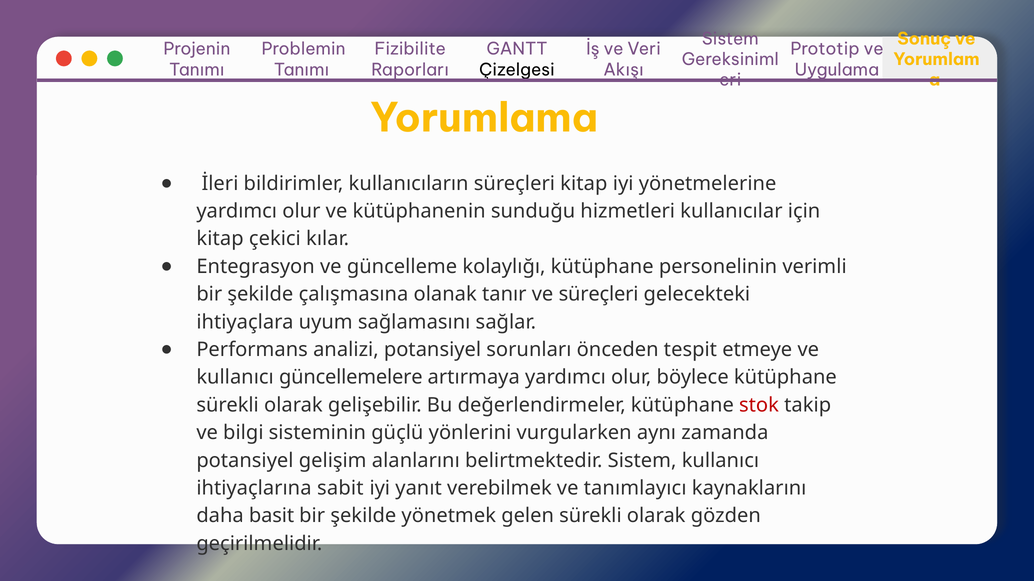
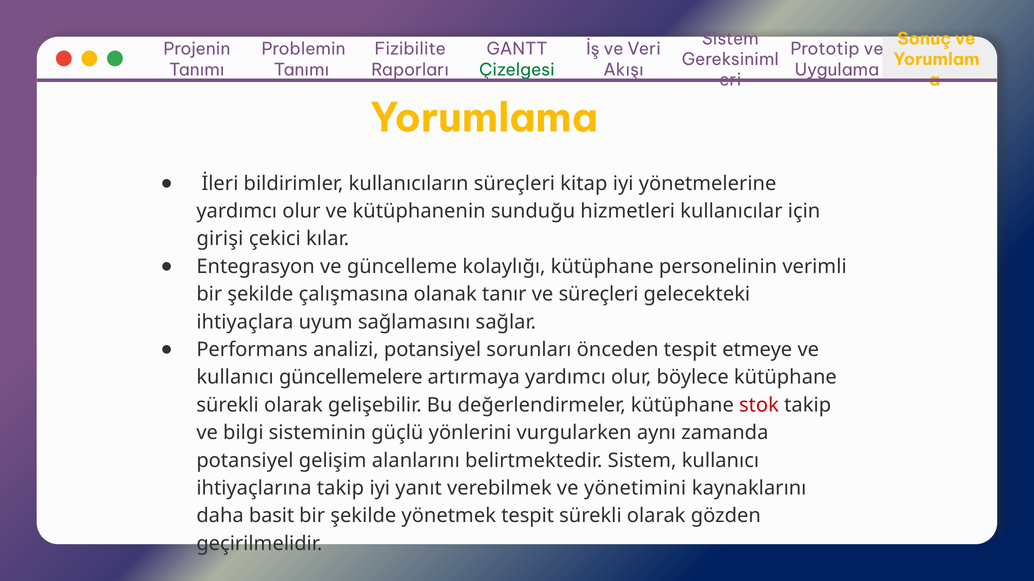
Çizelgesi colour: black -> green
kitap at (220, 239): kitap -> girişi
ihtiyaçlarına sabit: sabit -> takip
tanımlayıcı: tanımlayıcı -> yönetimini
yönetmek gelen: gelen -> tespit
